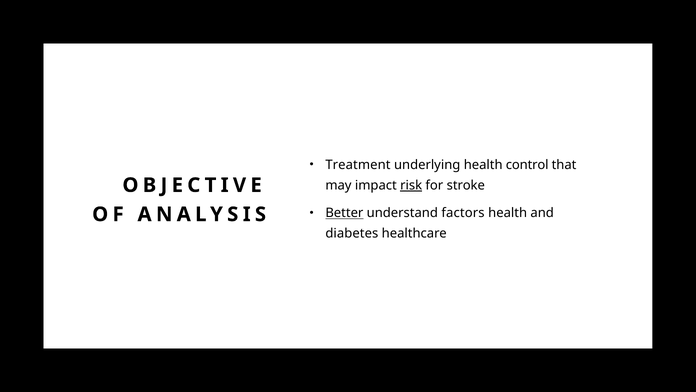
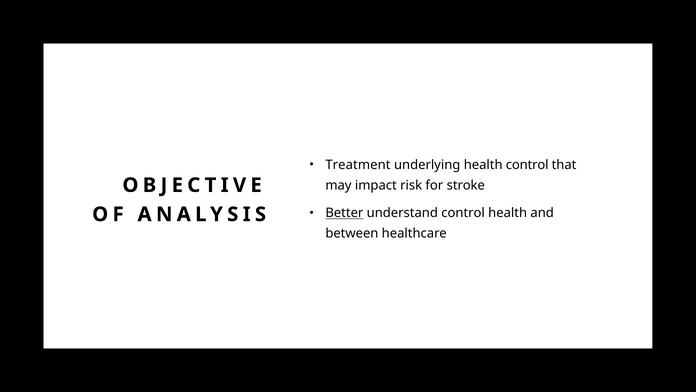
risk underline: present -> none
understand factors: factors -> control
diabetes: diabetes -> between
